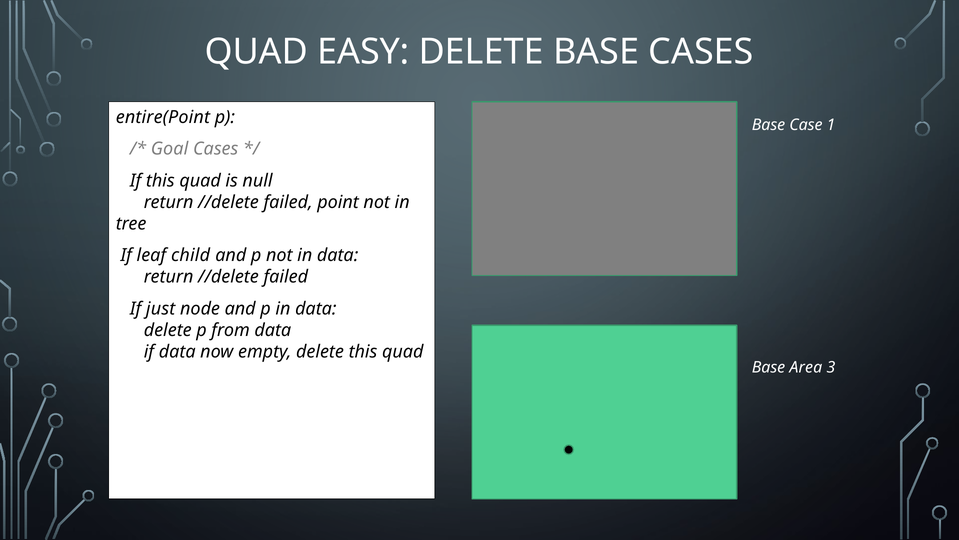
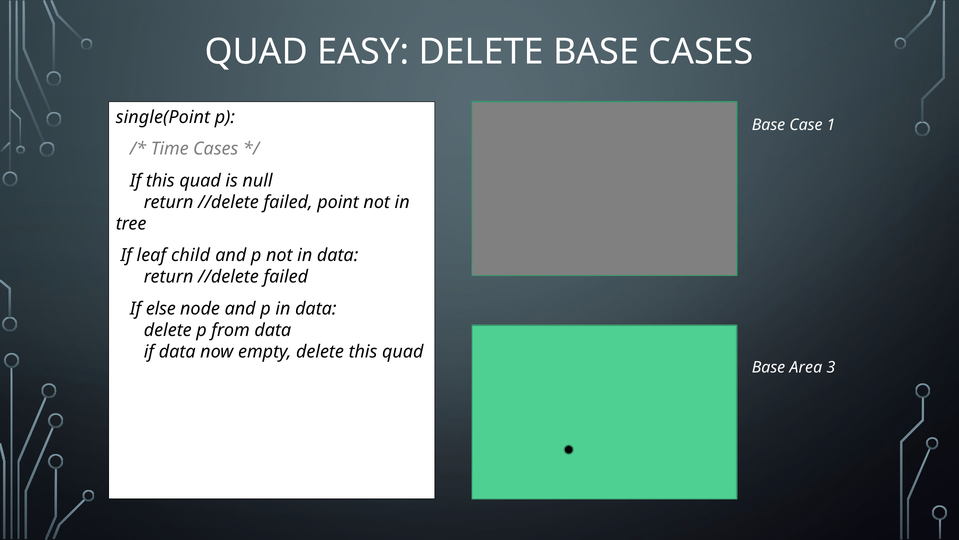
entire(Point: entire(Point -> single(Point
Goal: Goal -> Time
just: just -> else
